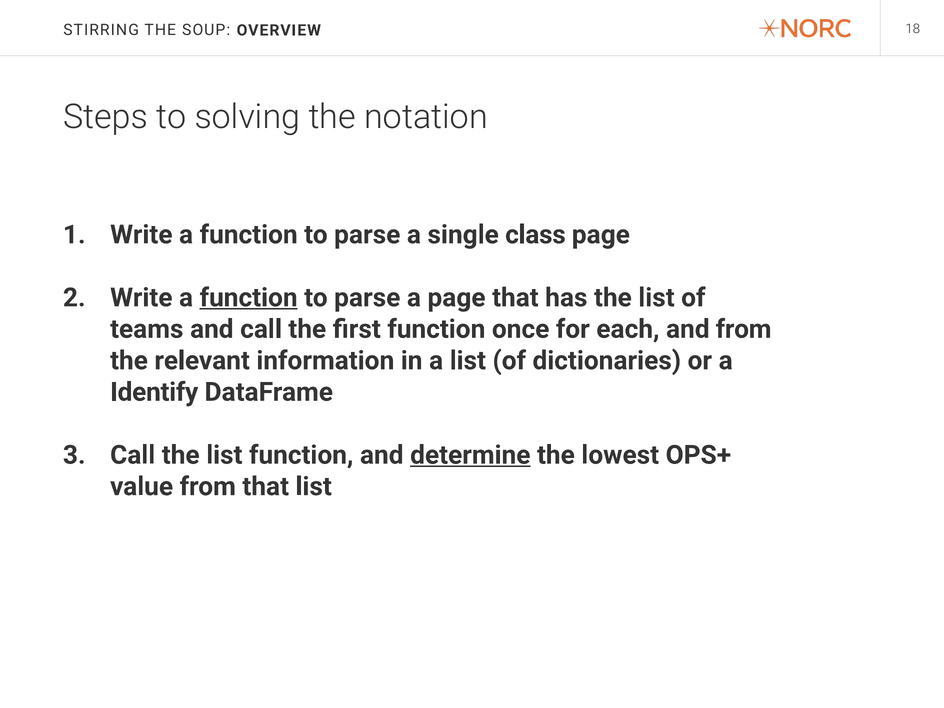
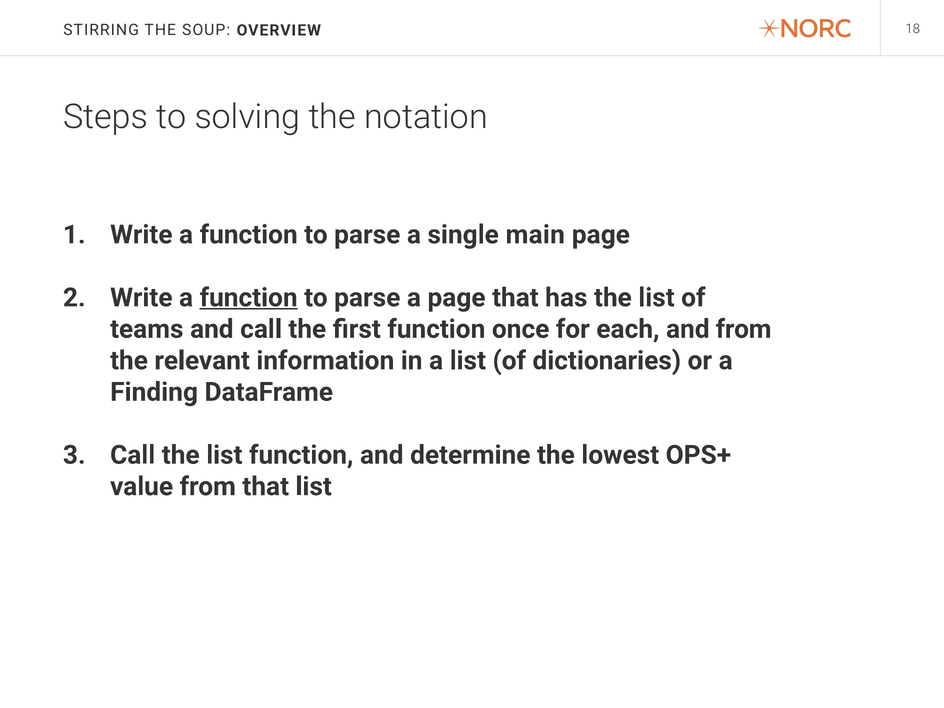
class: class -> main
Identify: Identify -> Finding
determine underline: present -> none
